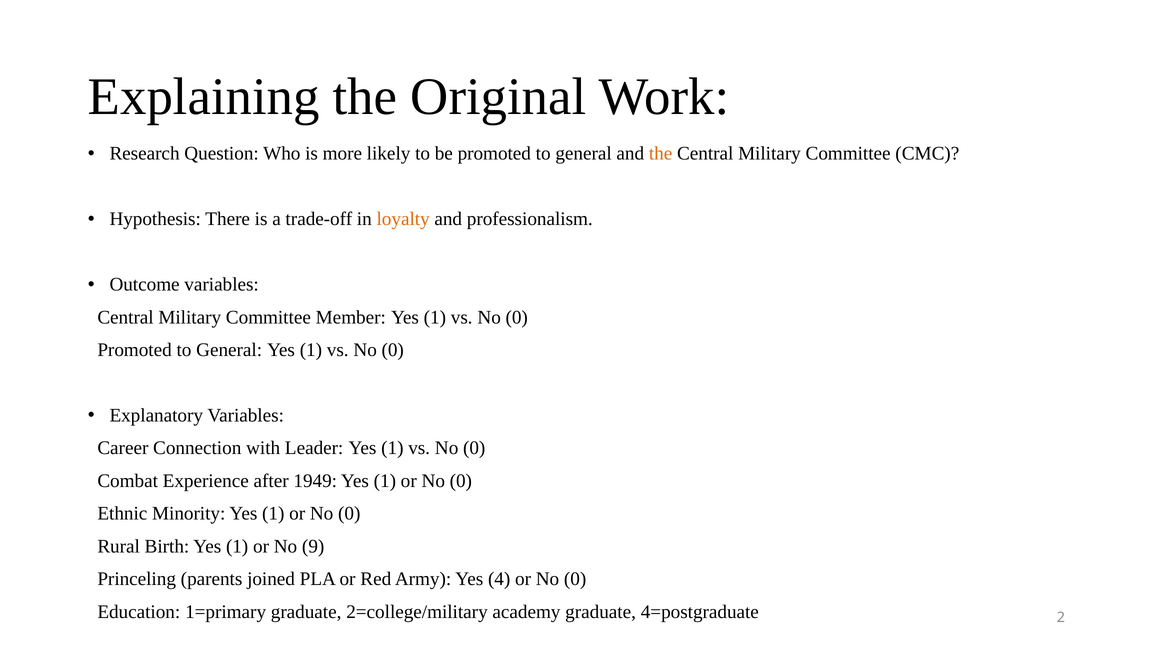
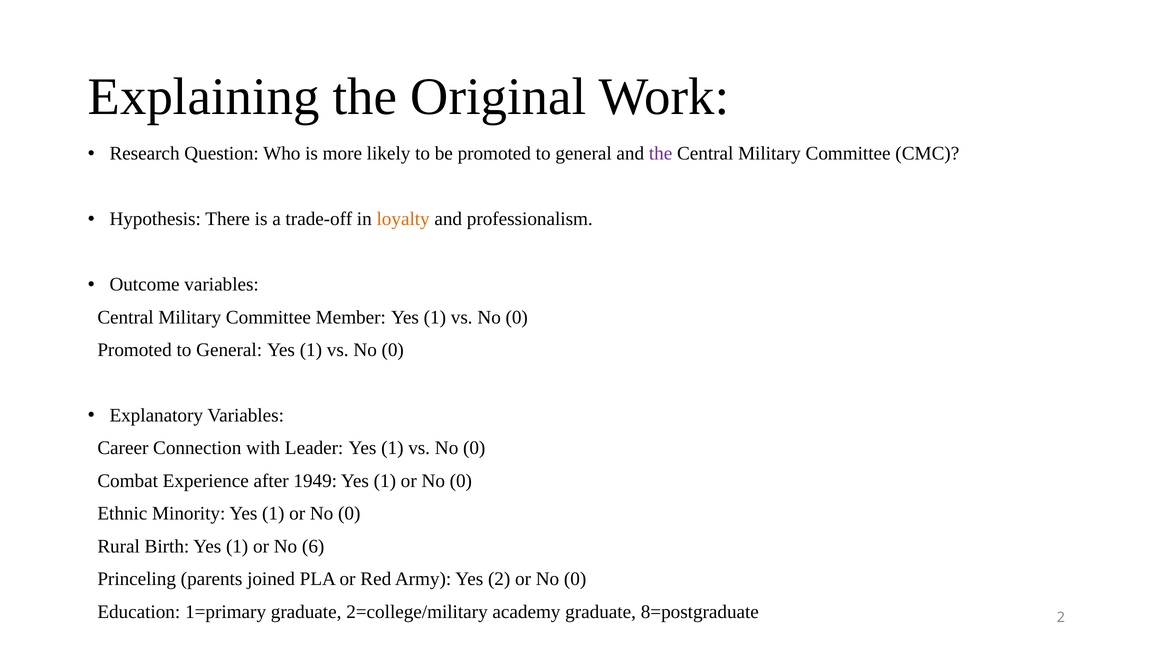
the at (661, 154) colour: orange -> purple
9: 9 -> 6
Yes 4: 4 -> 2
4=postgraduate: 4=postgraduate -> 8=postgraduate
